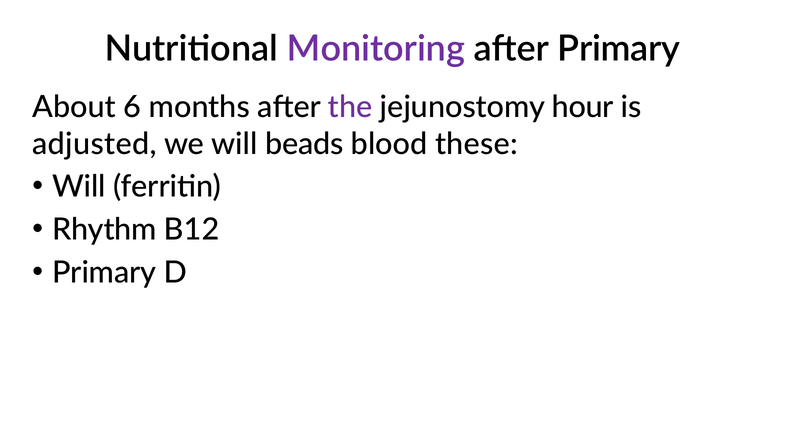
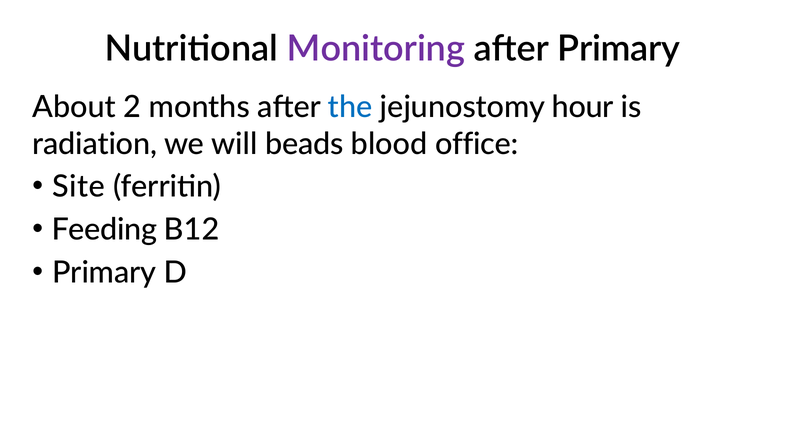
6: 6 -> 2
the colour: purple -> blue
adjusted: adjusted -> radiation
these: these -> office
Will at (79, 187): Will -> Site
Rhythm: Rhythm -> Feeding
